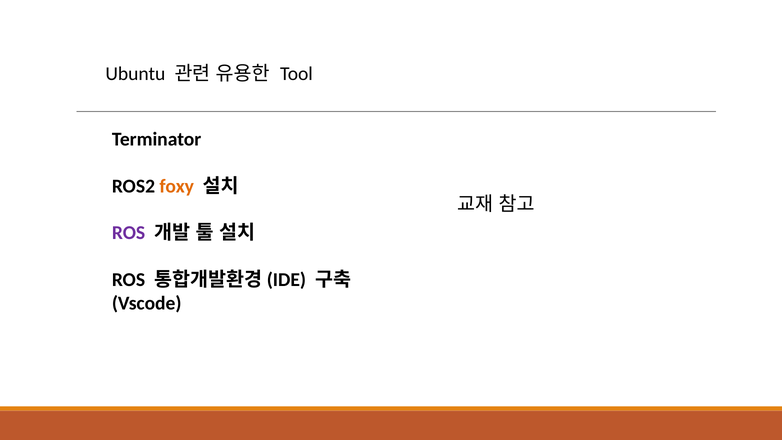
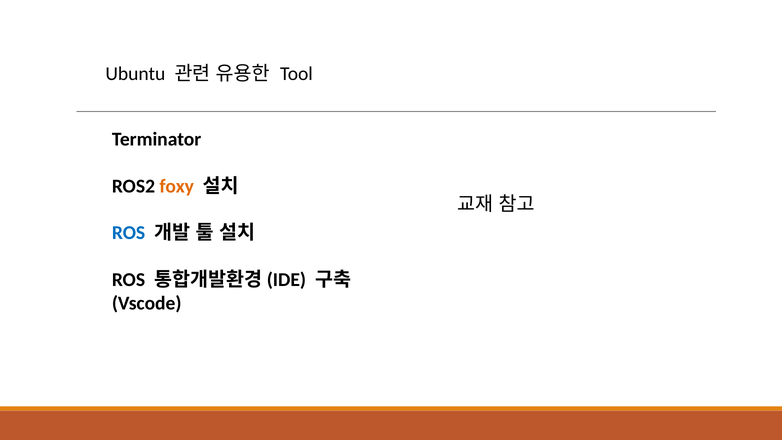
ROS at (129, 233) colour: purple -> blue
